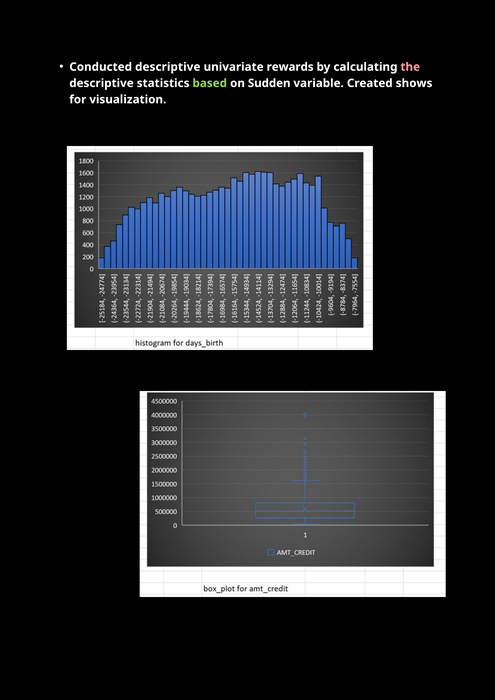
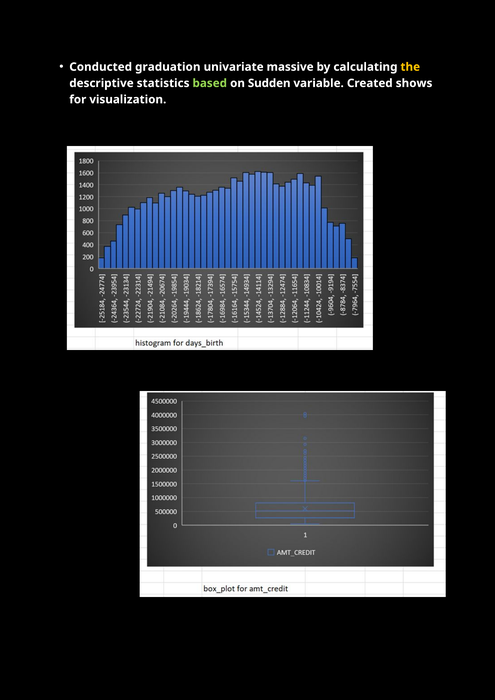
Conducted descriptive: descriptive -> graduation
rewards: rewards -> massive
the colour: pink -> yellow
